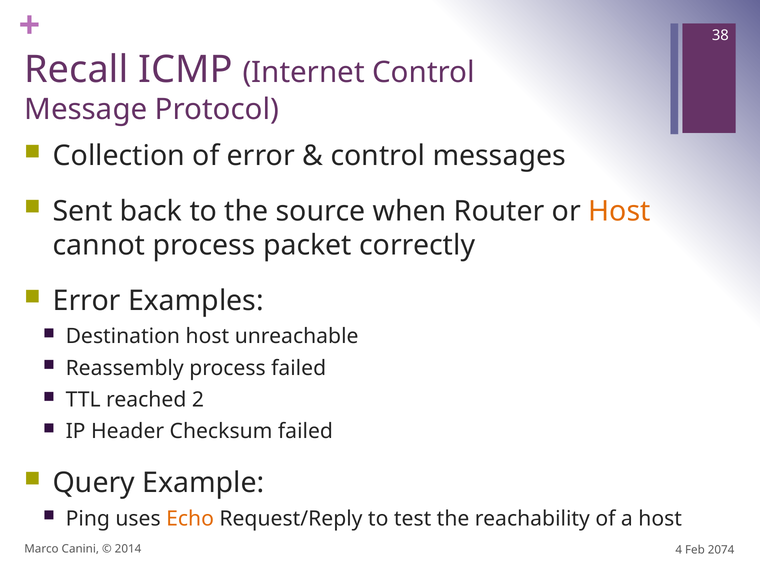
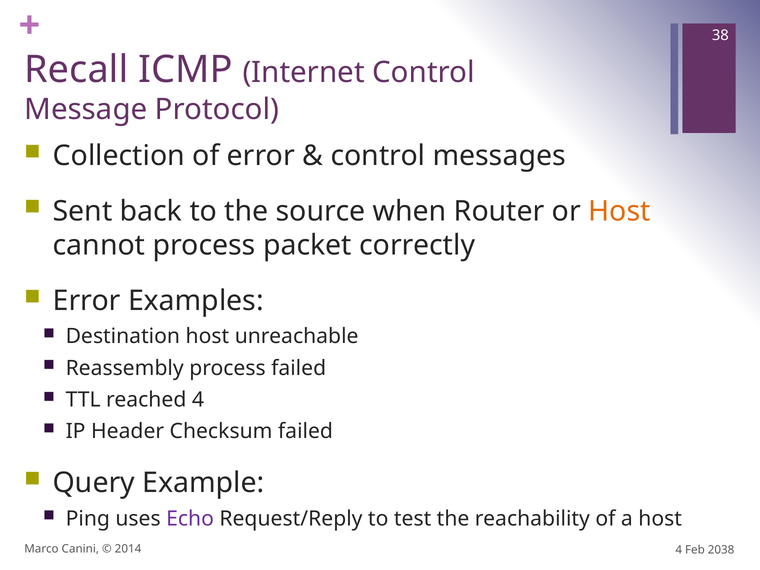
reached 2: 2 -> 4
Echo colour: orange -> purple
2074: 2074 -> 2038
